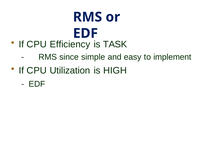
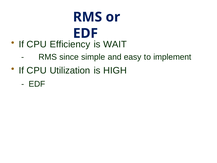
TASK: TASK -> WAIT
